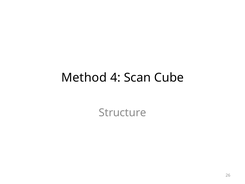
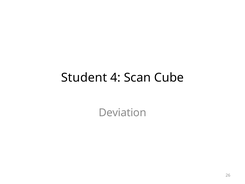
Method: Method -> Student
Structure: Structure -> Deviation
